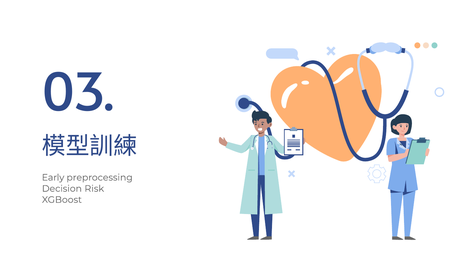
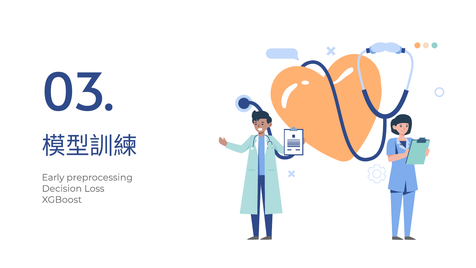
Risk: Risk -> Loss
